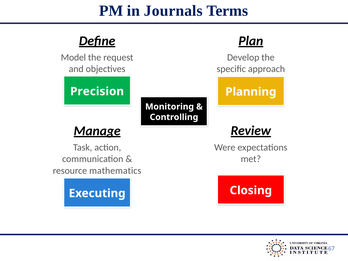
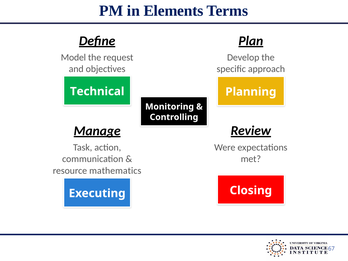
Journals: Journals -> Elements
Precision: Precision -> Technical
